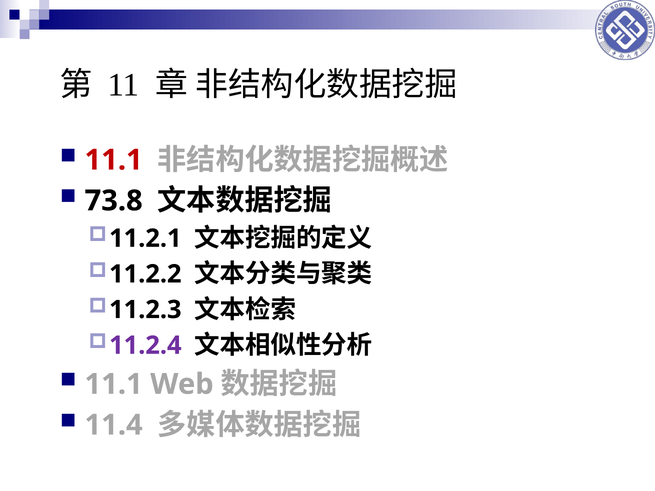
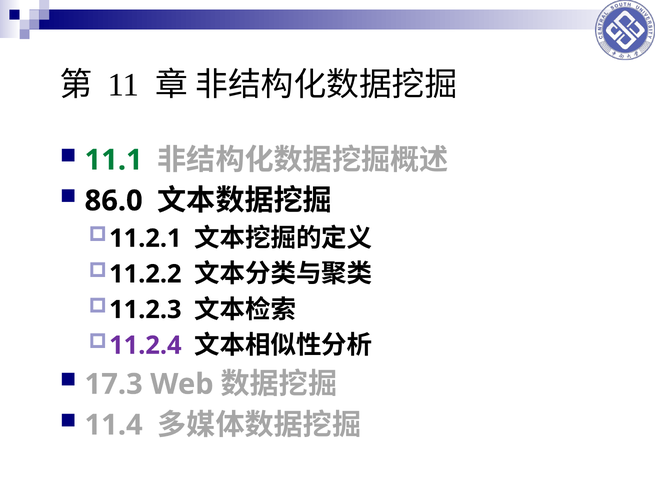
11.1 at (114, 160) colour: red -> green
73.8: 73.8 -> 86.0
11.1 at (114, 384): 11.1 -> 17.3
